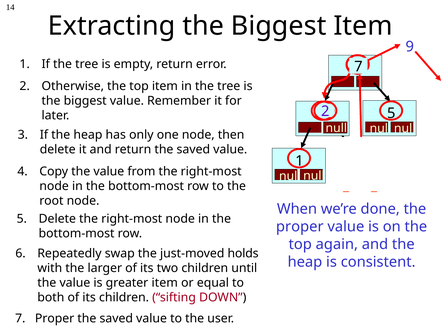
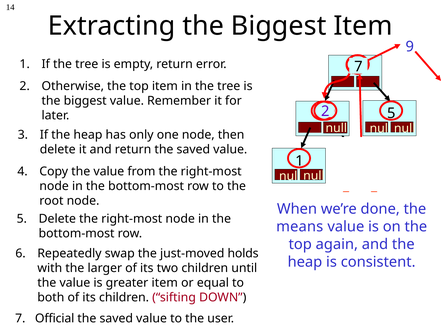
proper at (300, 226): proper -> means
7 Proper: Proper -> Official
